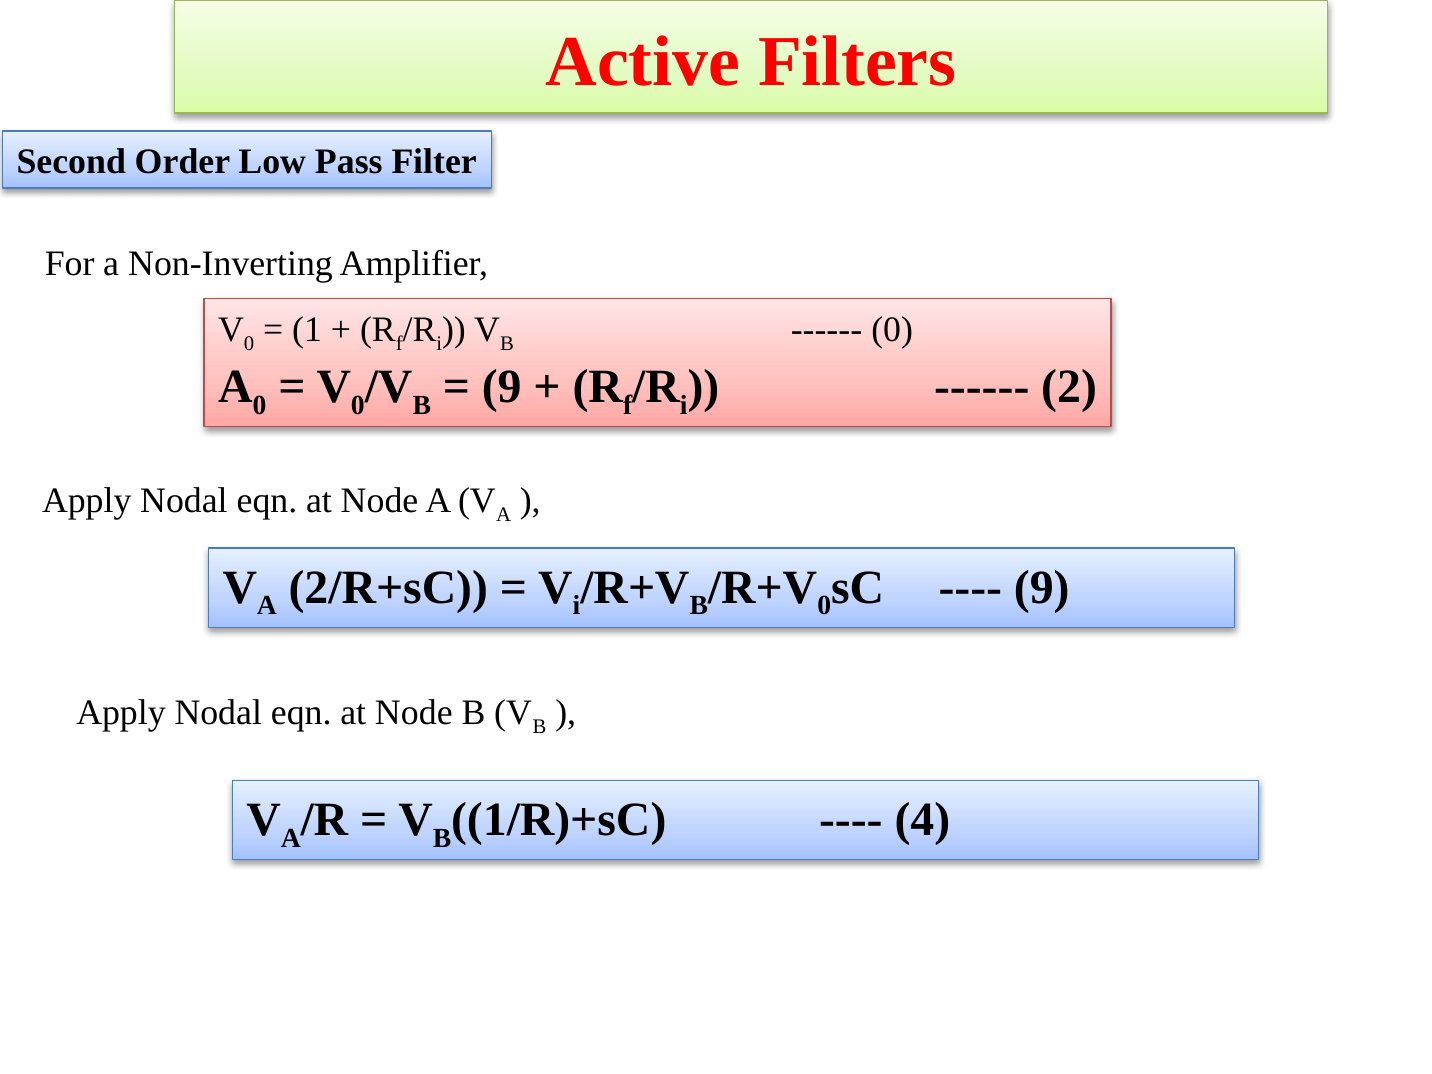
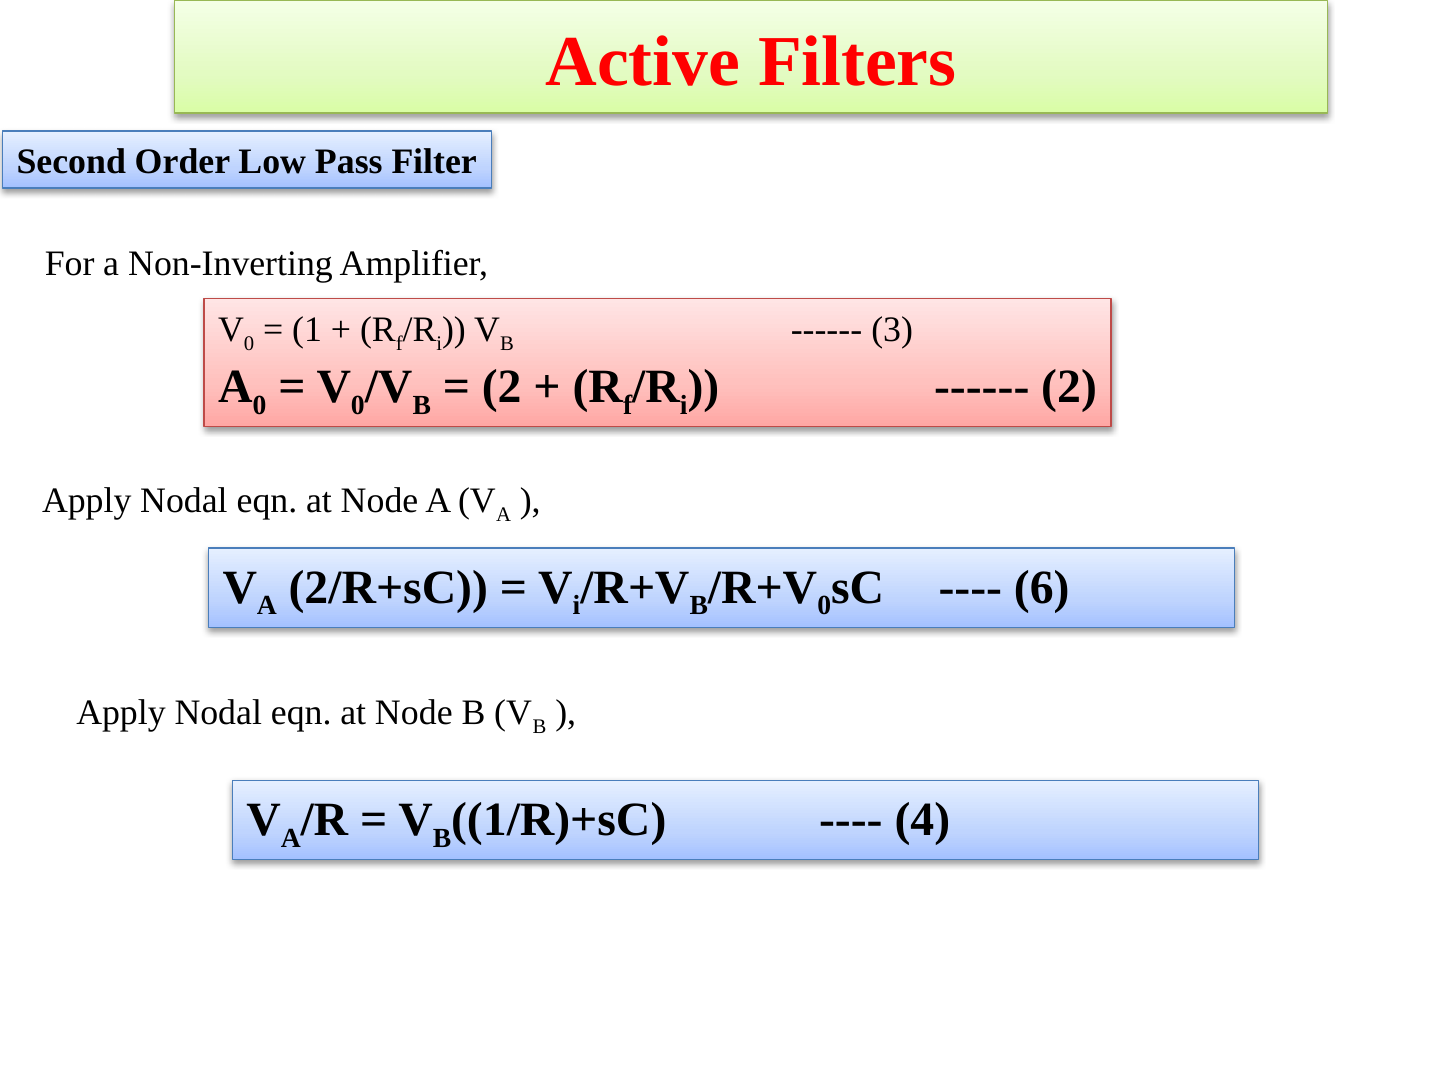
0 at (892, 330): 0 -> 3
9 at (502, 387): 9 -> 2
9 at (1042, 587): 9 -> 6
